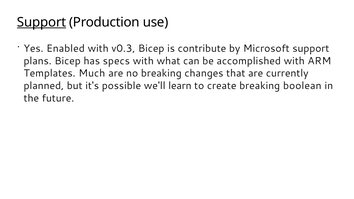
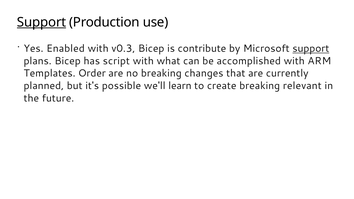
support at (311, 49) underline: none -> present
specs: specs -> script
Much: Much -> Order
boolean: boolean -> relevant
